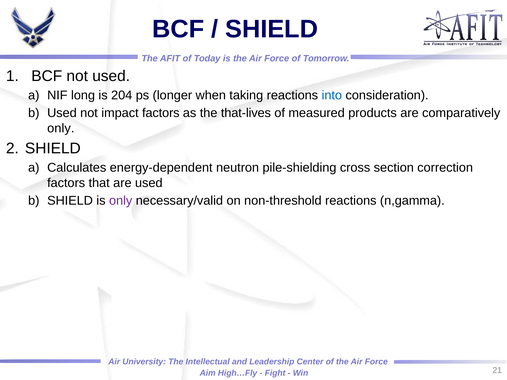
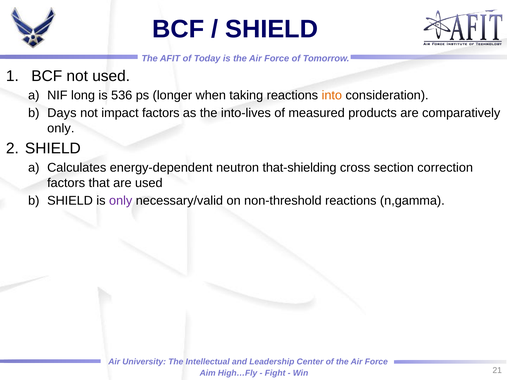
204: 204 -> 536
into colour: blue -> orange
Used at (62, 113): Used -> Days
that-lives: that-lives -> into-lives
pile-shielding: pile-shielding -> that-shielding
